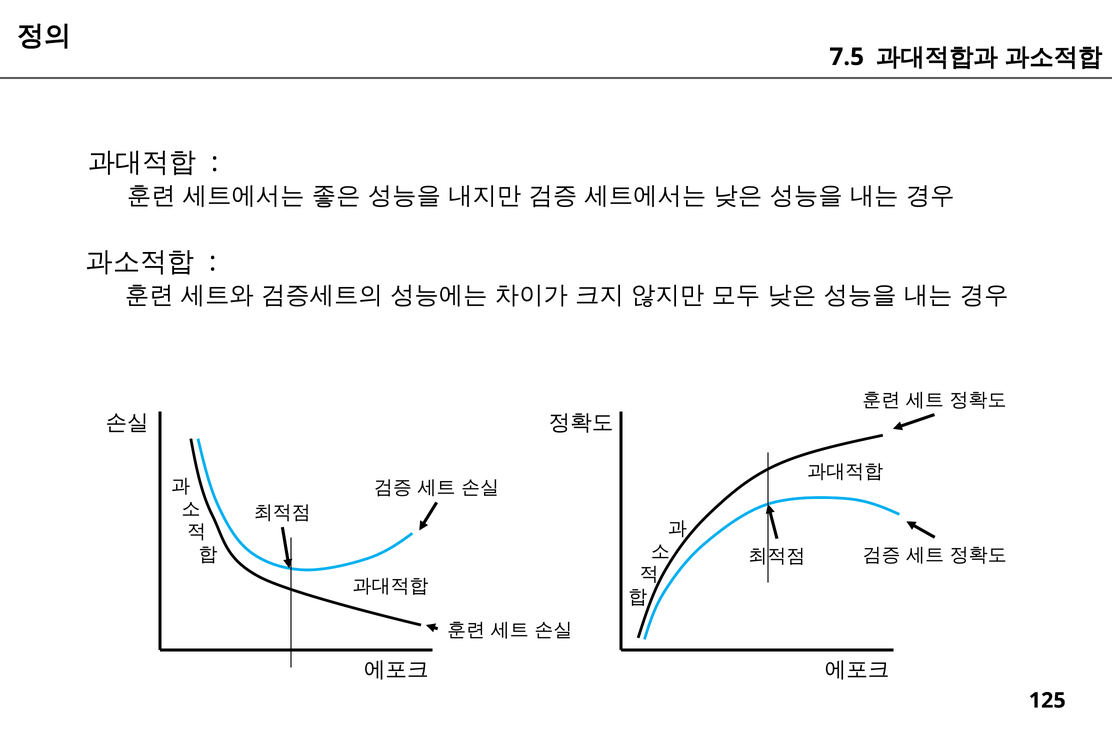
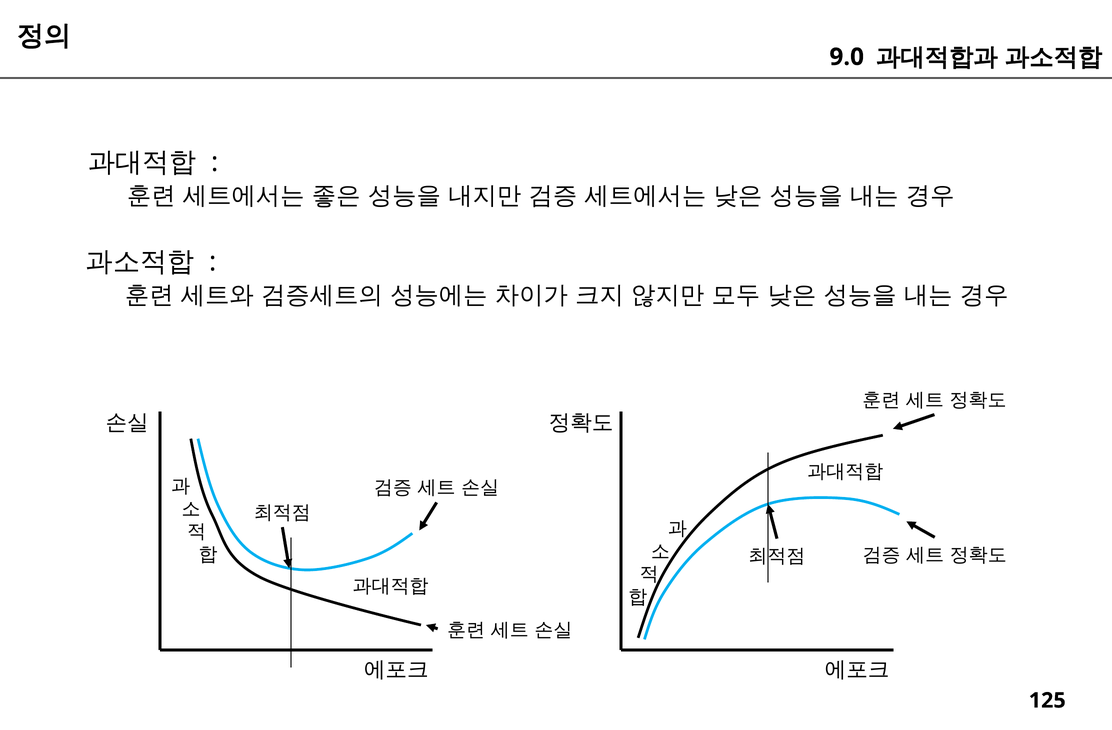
7.5: 7.5 -> 9.0
